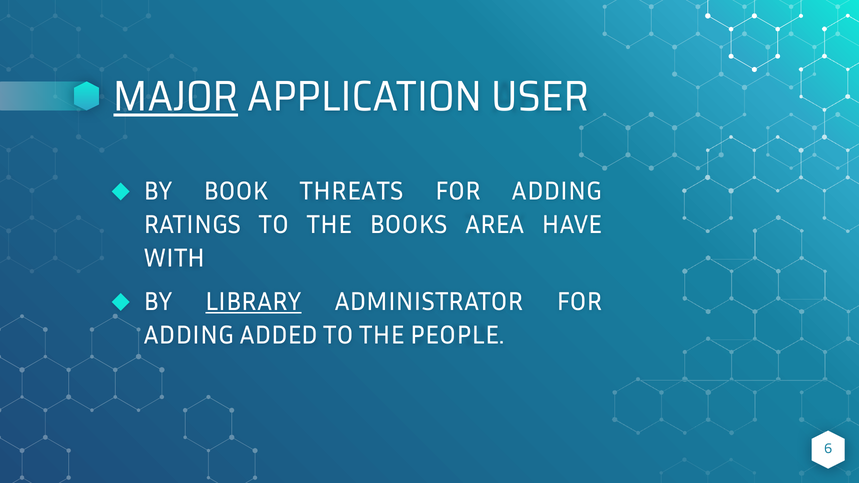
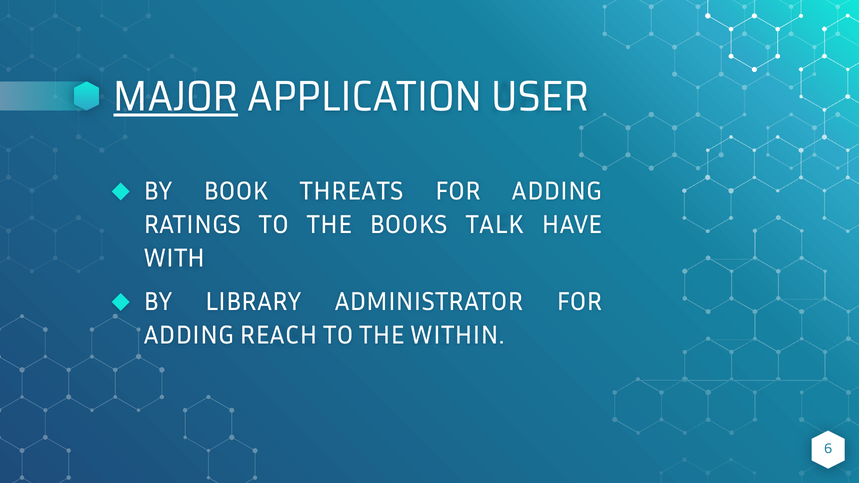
AREA: AREA -> TALK
LIBRARY underline: present -> none
ADDED: ADDED -> REACH
PEOPLE: PEOPLE -> WITHIN
